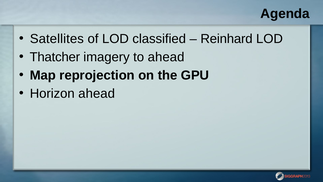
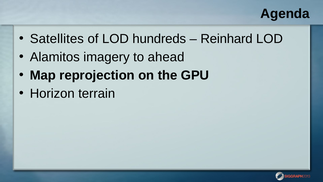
classified: classified -> hundreds
Thatcher: Thatcher -> Alamitos
Horizon ahead: ahead -> terrain
